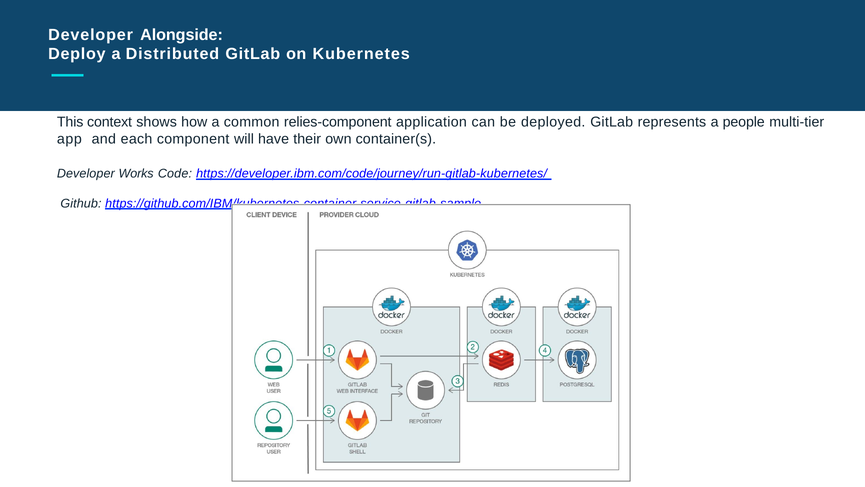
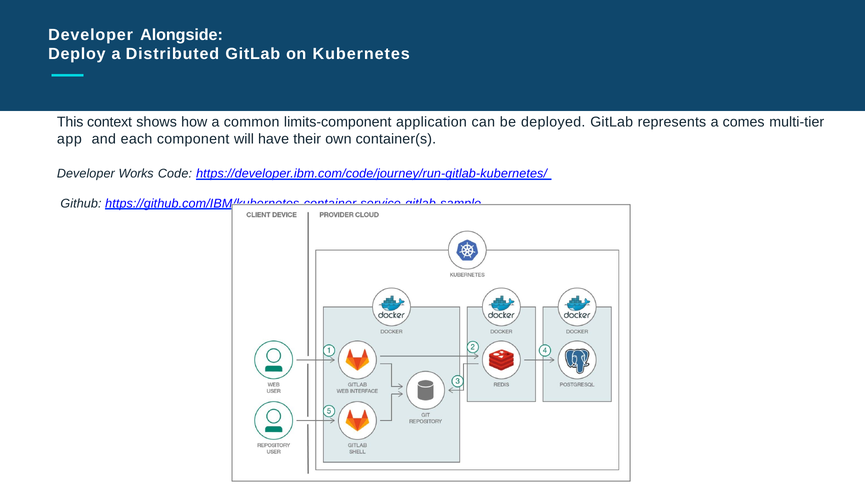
relies-component: relies-component -> limits-component
people: people -> comes
